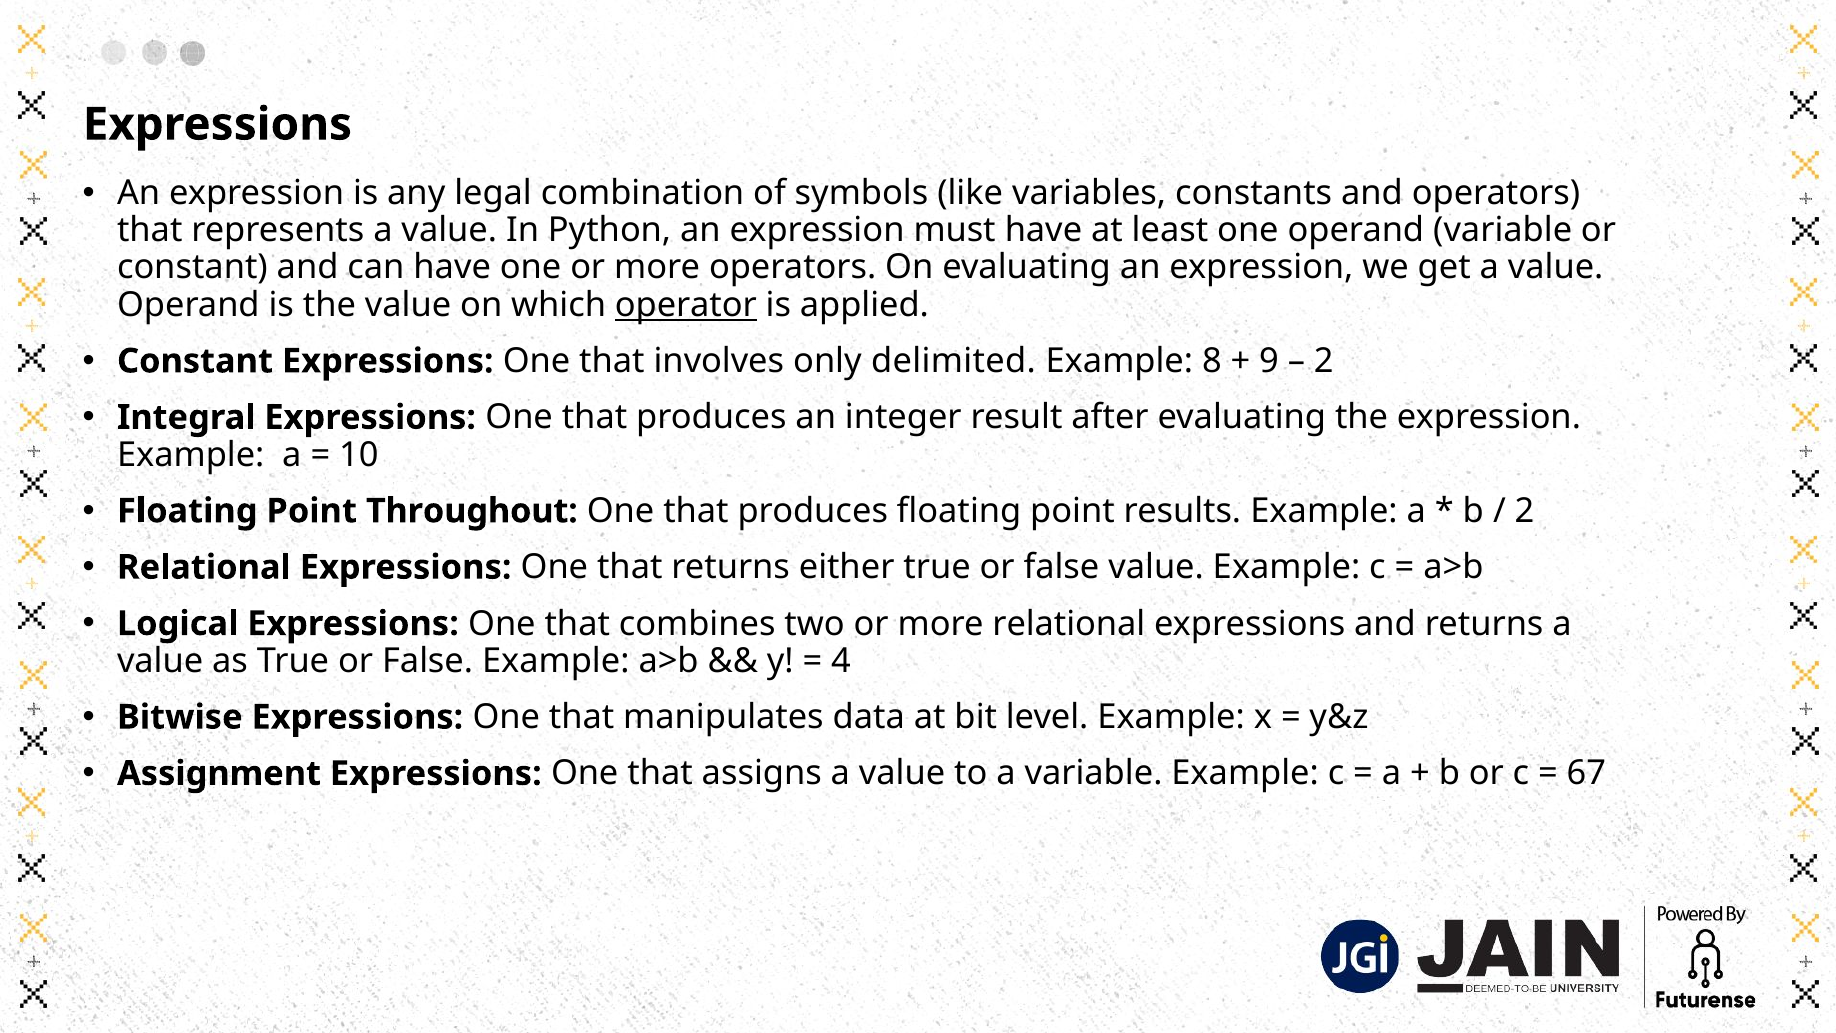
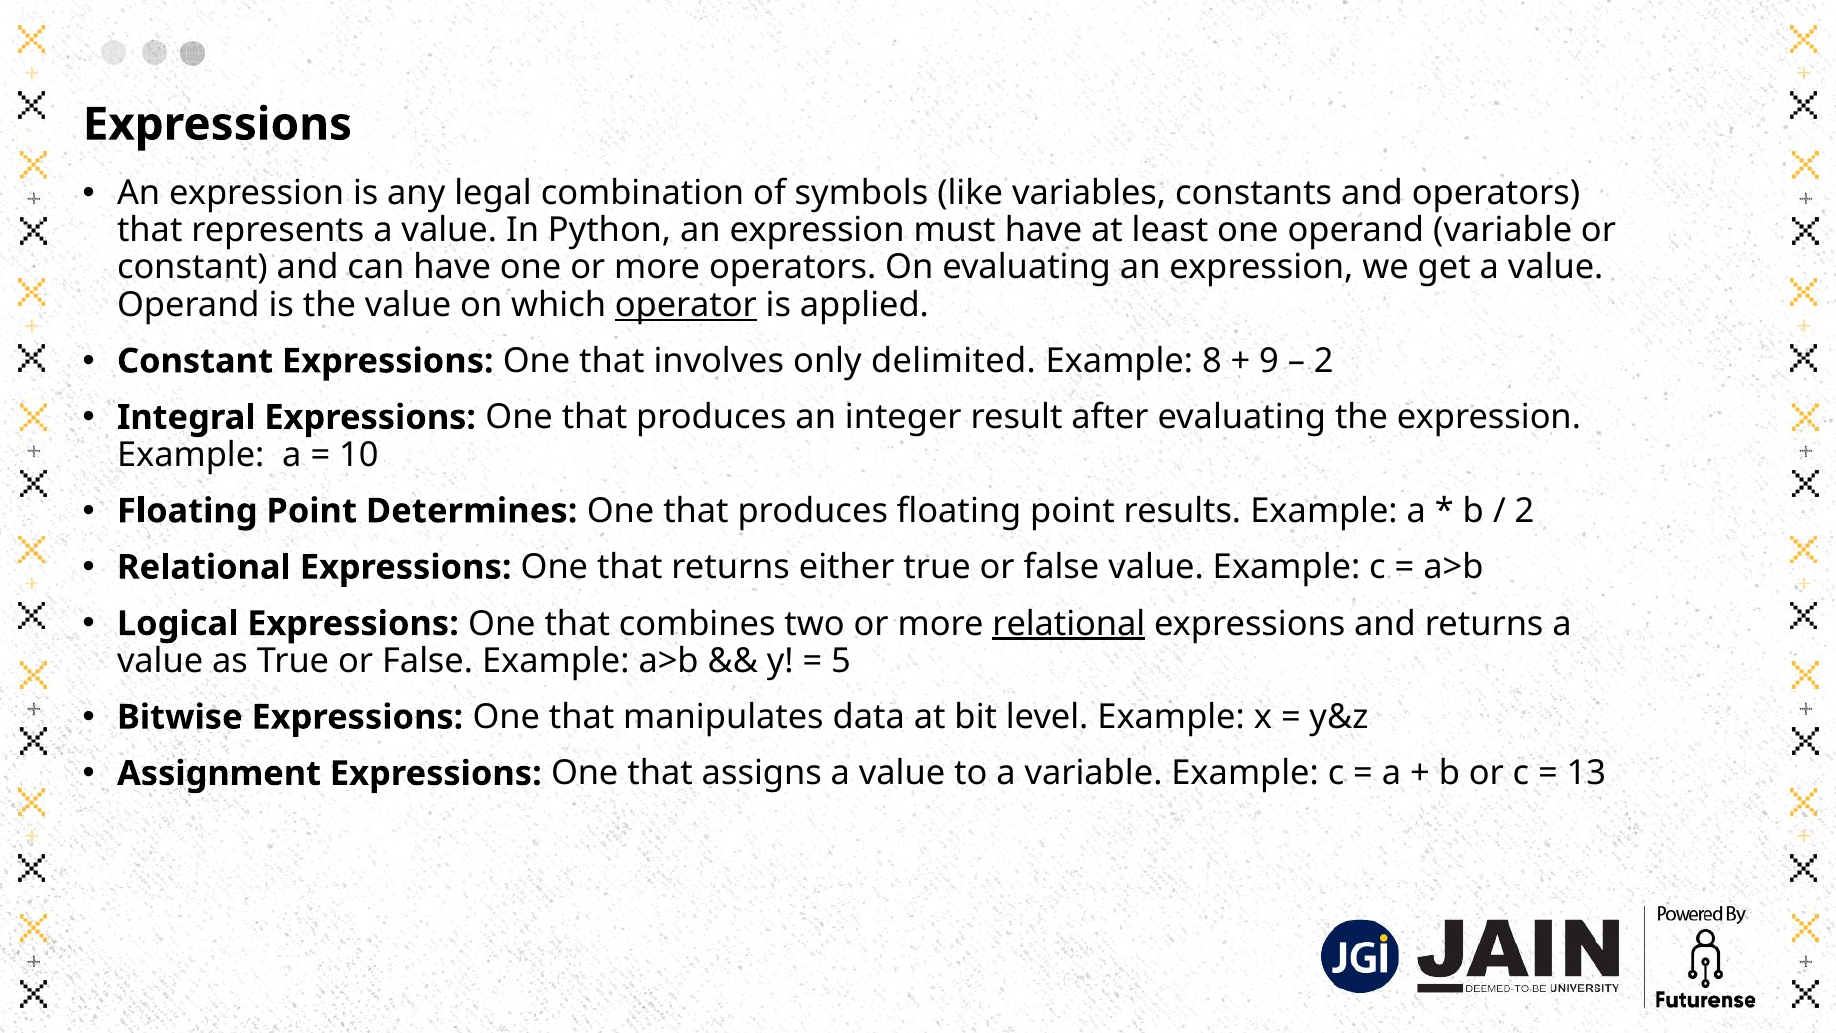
Throughout: Throughout -> Determines
relational at (1069, 624) underline: none -> present
4: 4 -> 5
67: 67 -> 13
